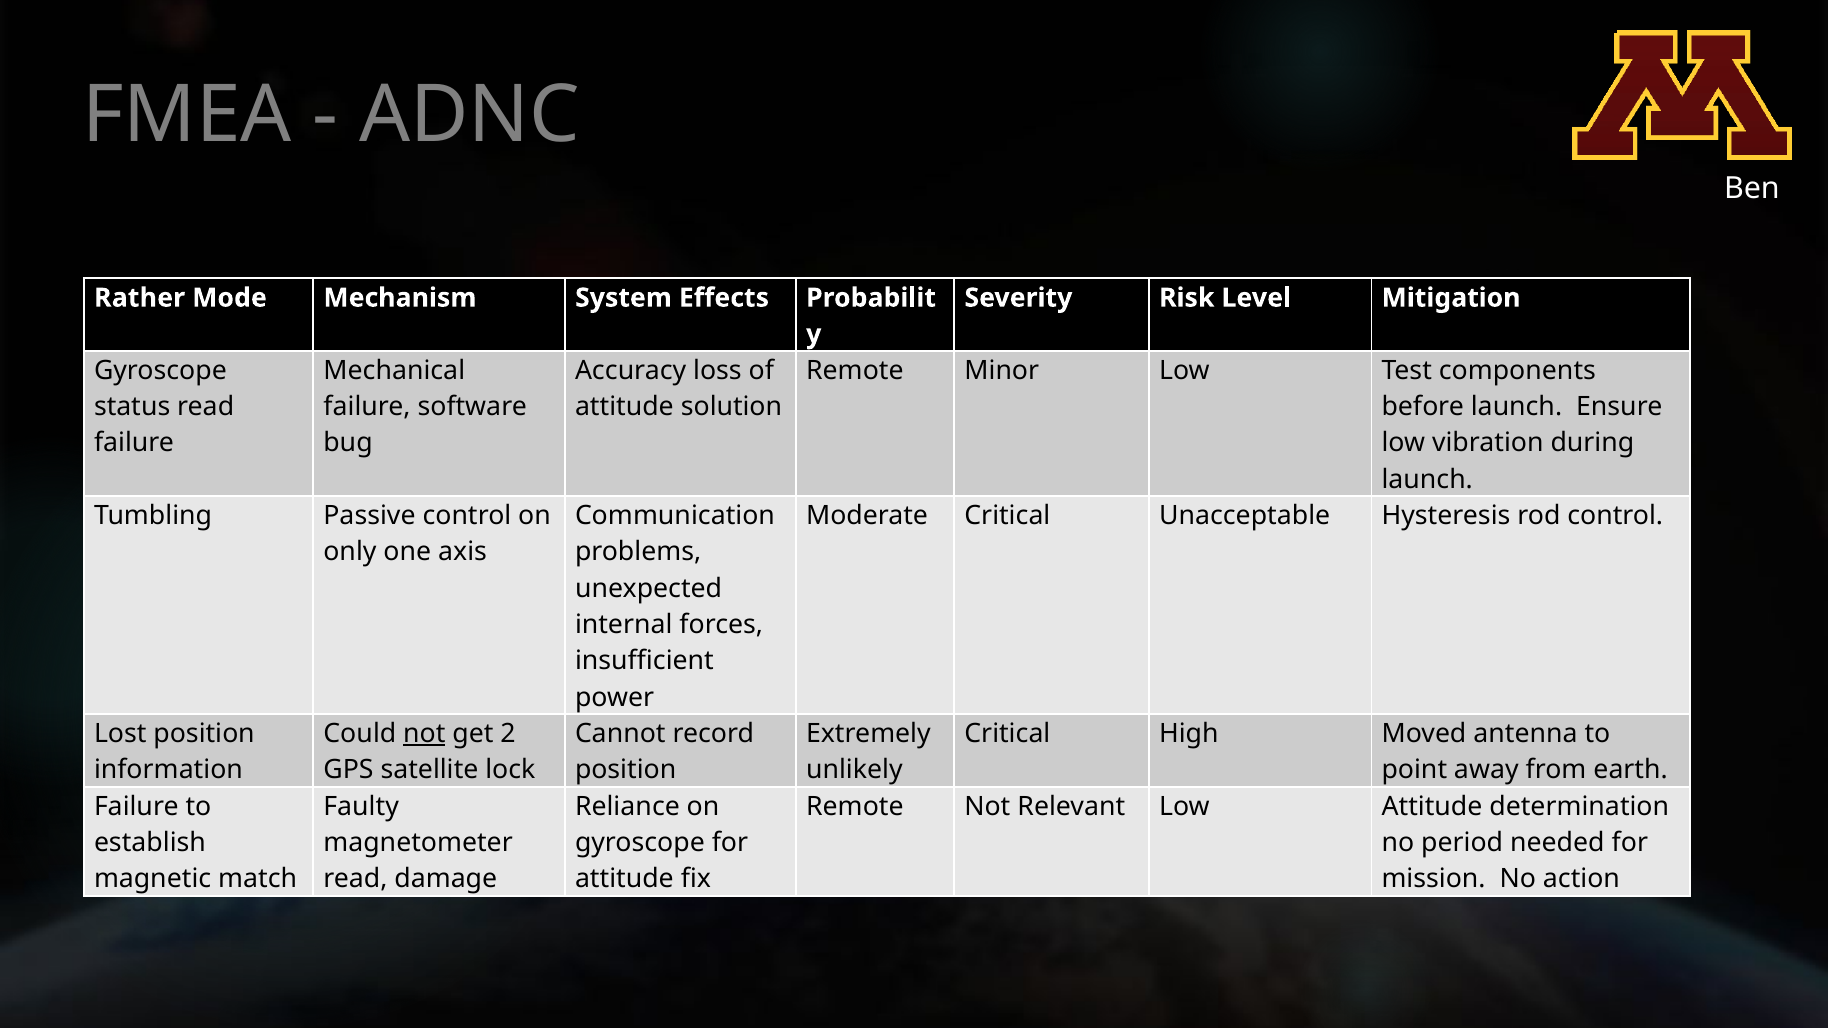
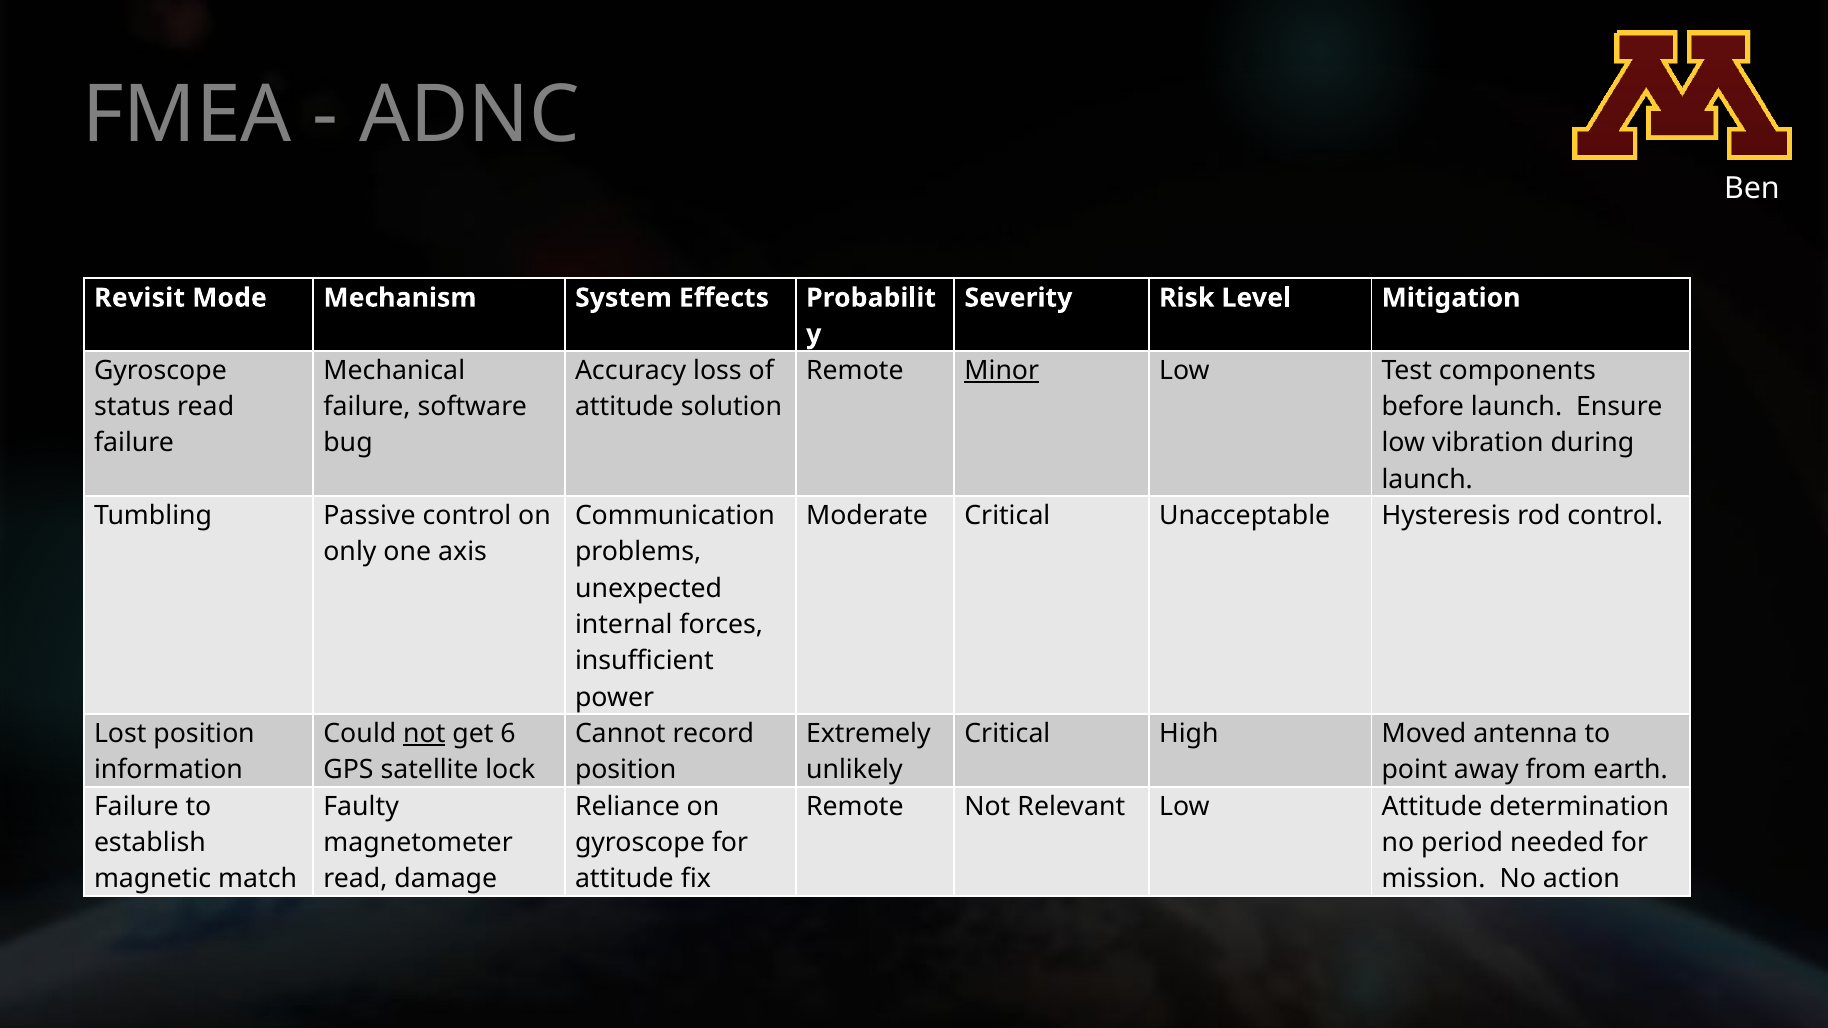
Rather: Rather -> Revisit
Minor underline: none -> present
2: 2 -> 6
